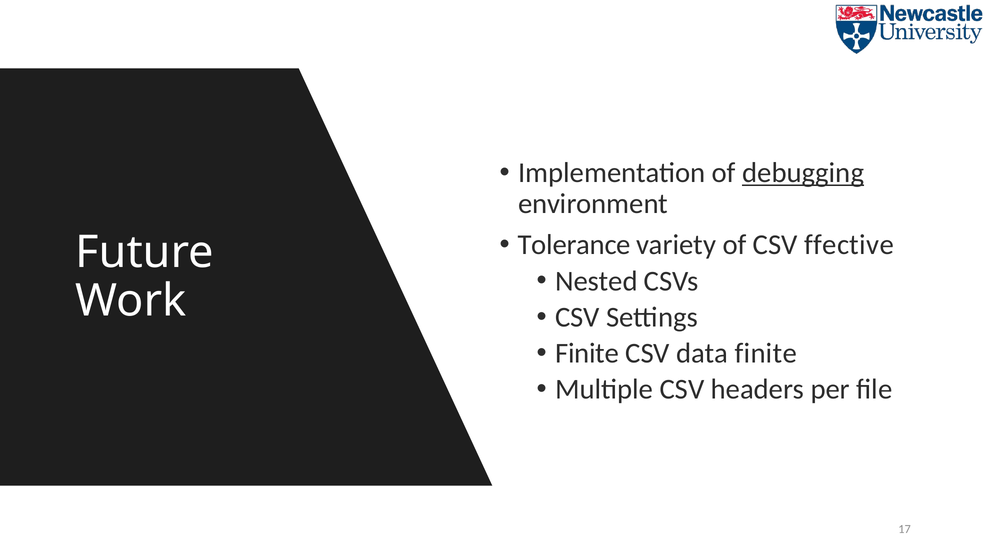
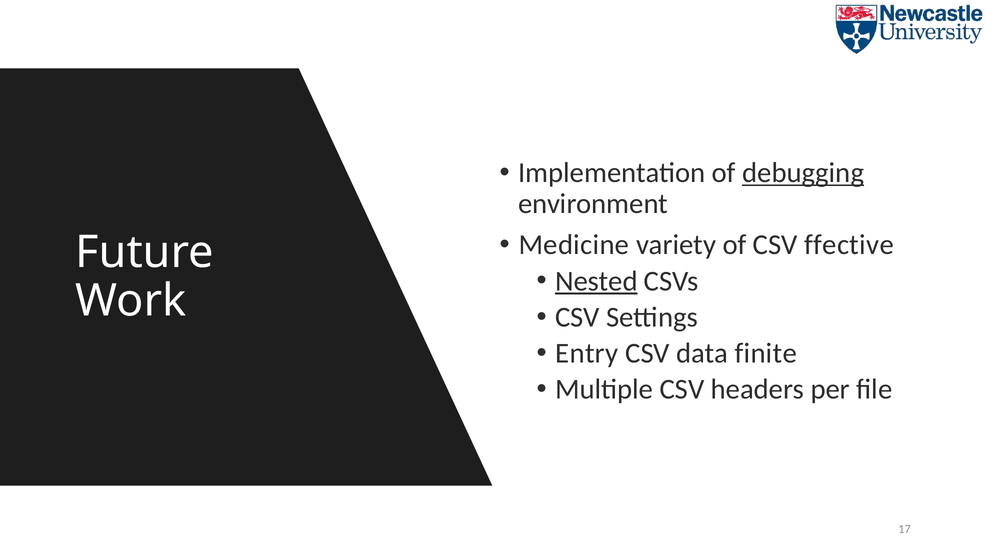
Tolerance: Tolerance -> Medicine
Nested underline: none -> present
Finite at (587, 354): Finite -> Entry
